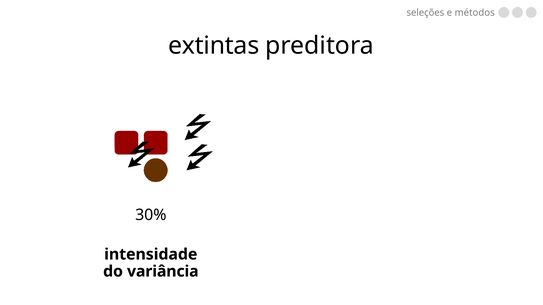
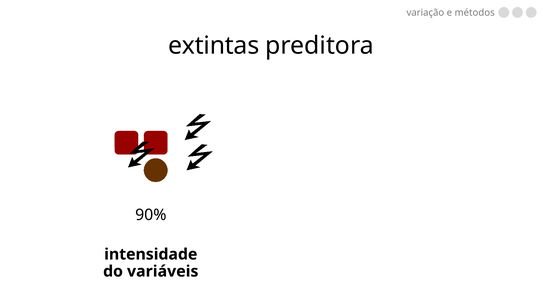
seleções: seleções -> variação
30%: 30% -> 90%
variância: variância -> variáveis
